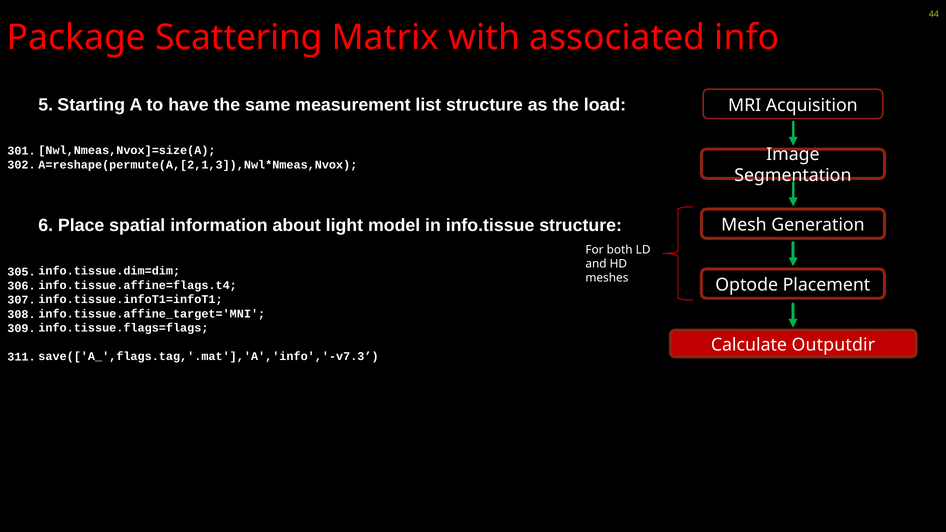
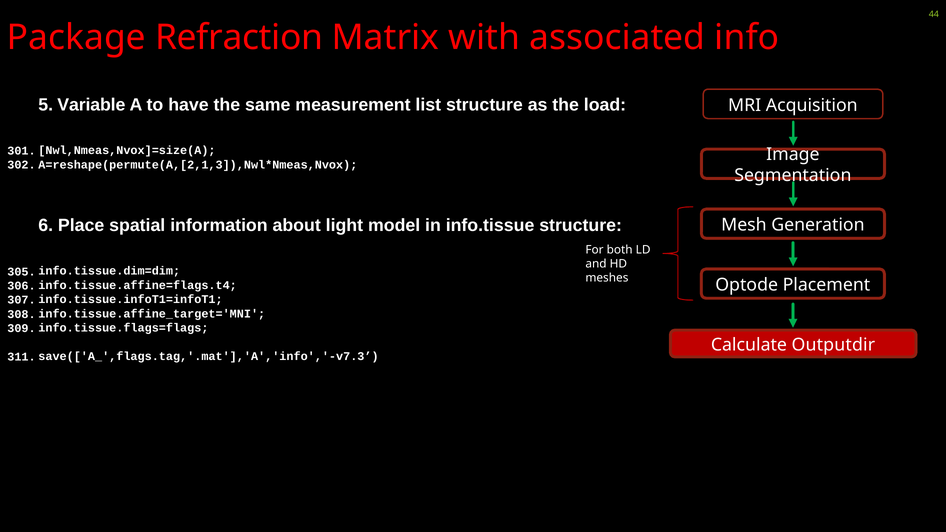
Scattering: Scattering -> Refraction
Starting: Starting -> Variable
